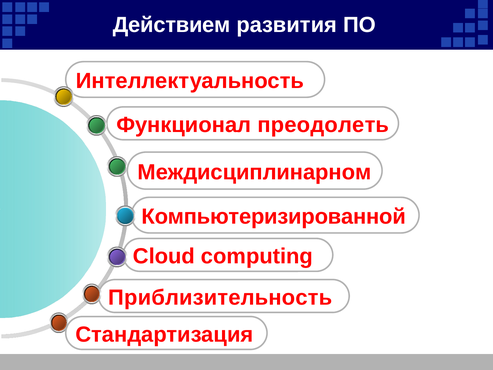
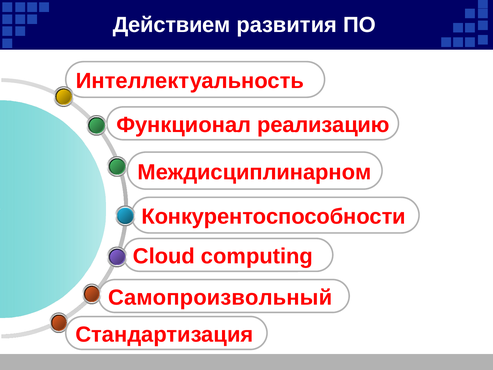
преодолеть: преодолеть -> реализацию
Компьютеризированной: Компьютеризированной -> Конкурентоспособности
Приблизительность: Приблизительность -> Самопроизвольный
